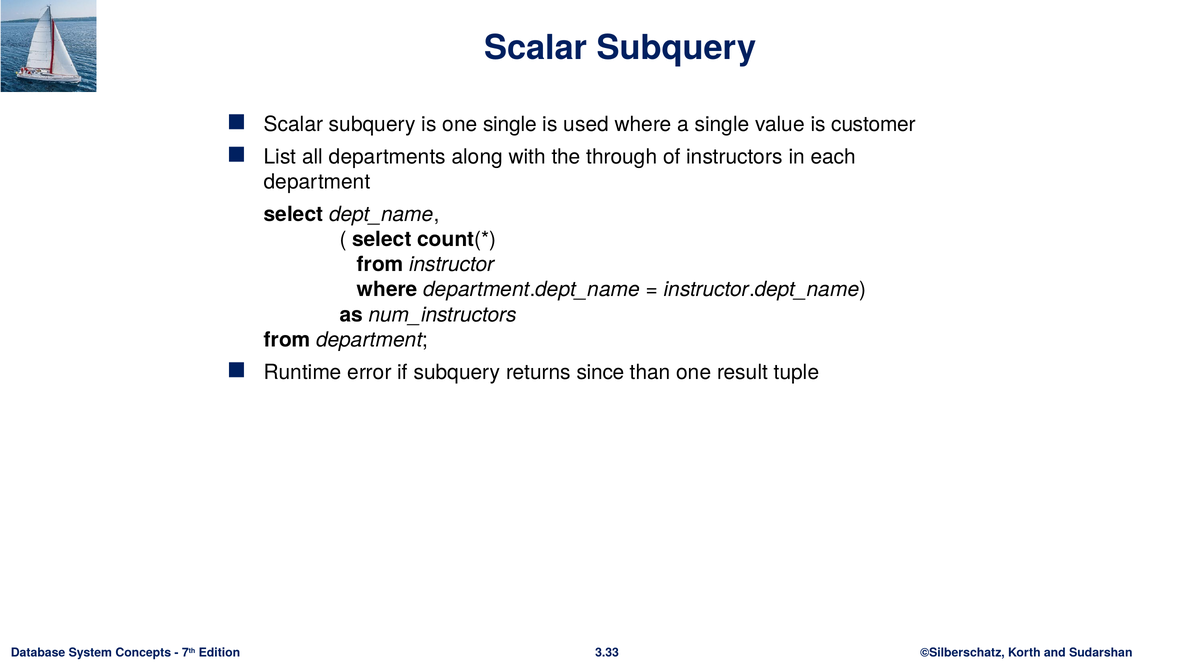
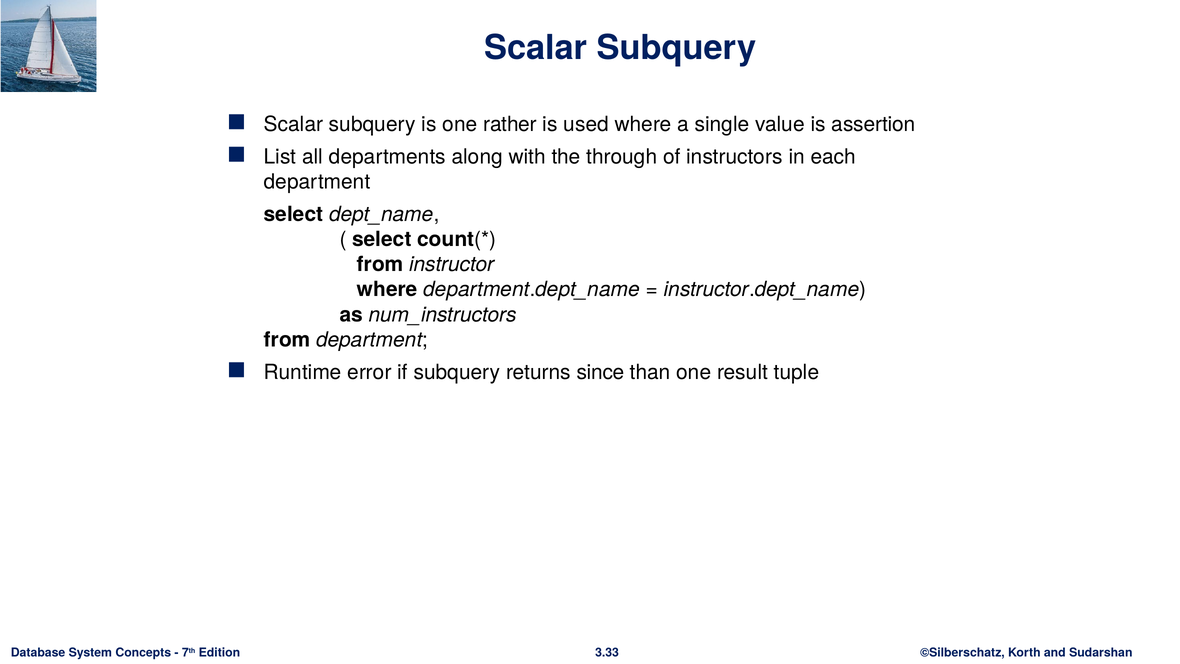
one single: single -> rather
customer: customer -> assertion
